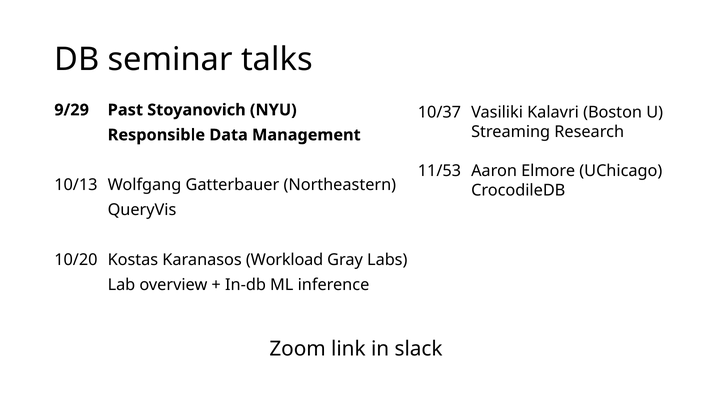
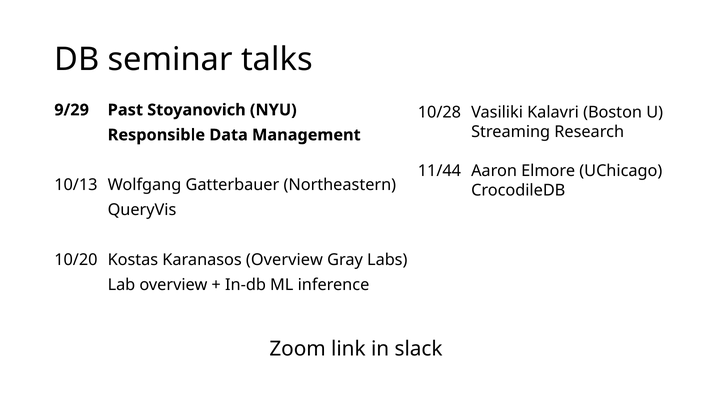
10/37: 10/37 -> 10/28
11/53: 11/53 -> 11/44
Karanasos Workload: Workload -> Overview
